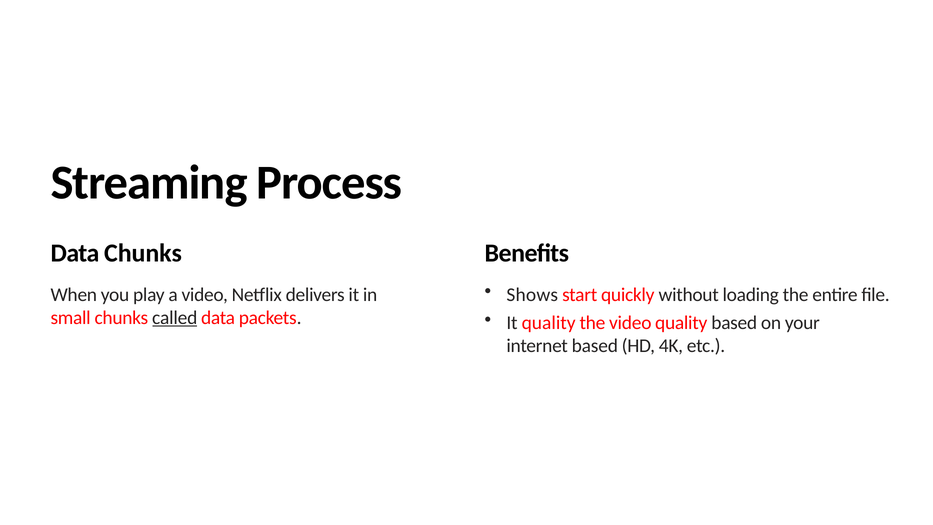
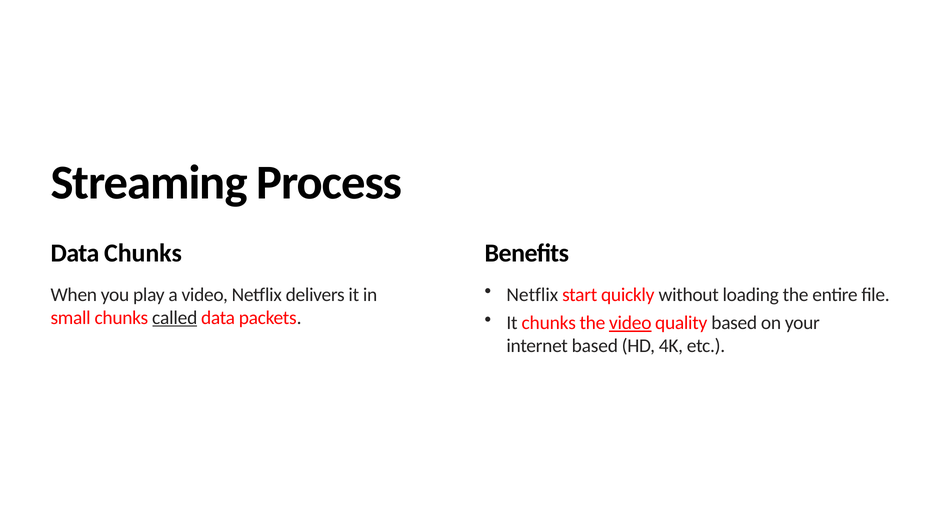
Shows at (532, 295): Shows -> Netflix
It quality: quality -> chunks
video at (630, 323) underline: none -> present
